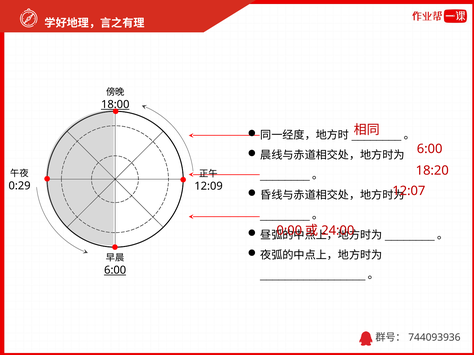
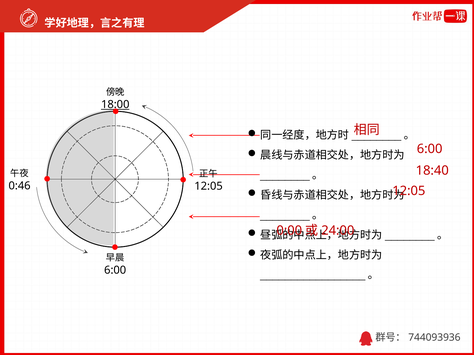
18:20: 18:20 -> 18:40
0:29: 0:29 -> 0:46
12:09 at (209, 186): 12:09 -> 12:05
12:07 at (409, 191): 12:07 -> 12:05
6:00 at (115, 270) underline: present -> none
